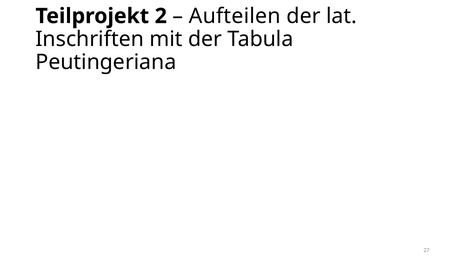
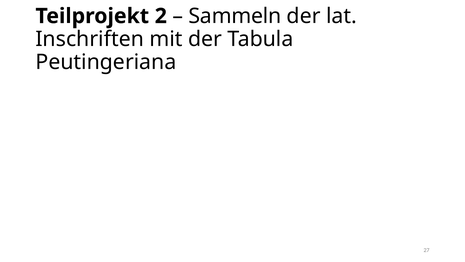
Aufteilen: Aufteilen -> Sammeln
